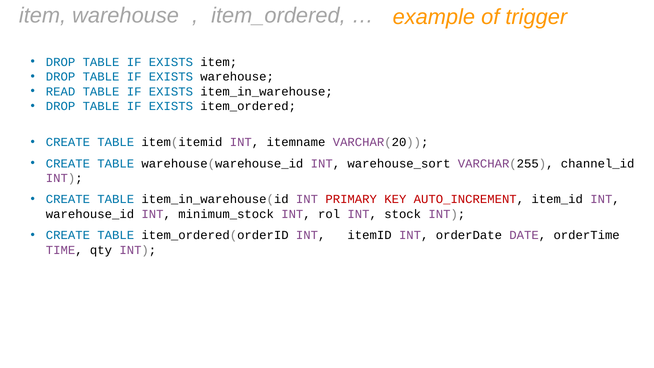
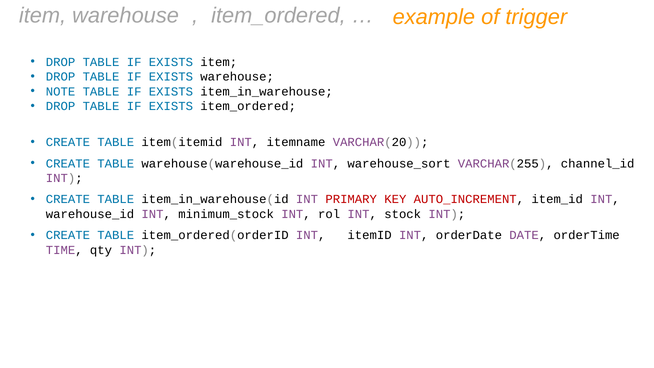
READ: READ -> NOTE
